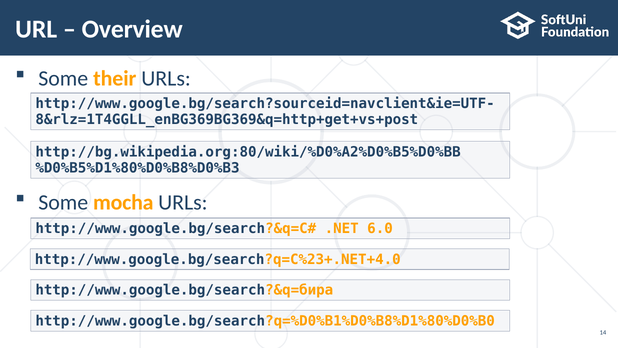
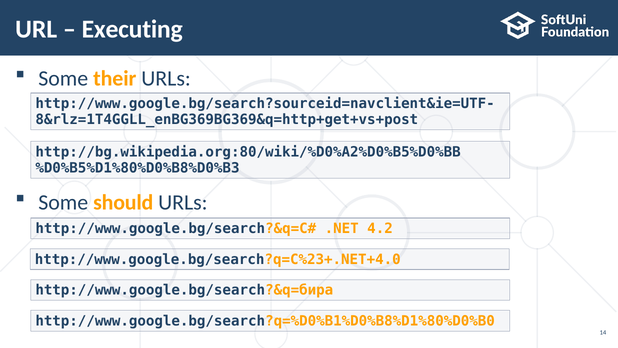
Overview: Overview -> Executing
mocha: mocha -> should
6.0: 6.0 -> 4.2
